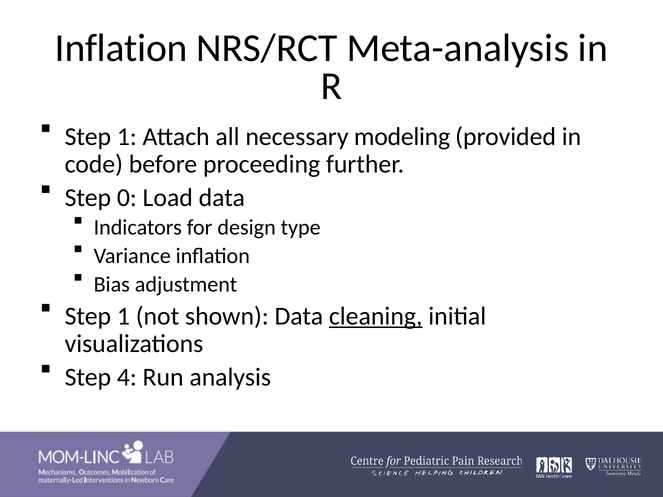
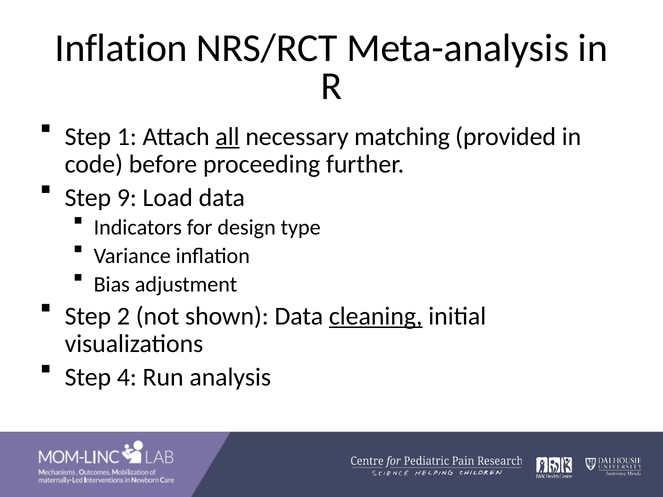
all underline: none -> present
modeling: modeling -> matching
0: 0 -> 9
1 at (123, 316): 1 -> 2
